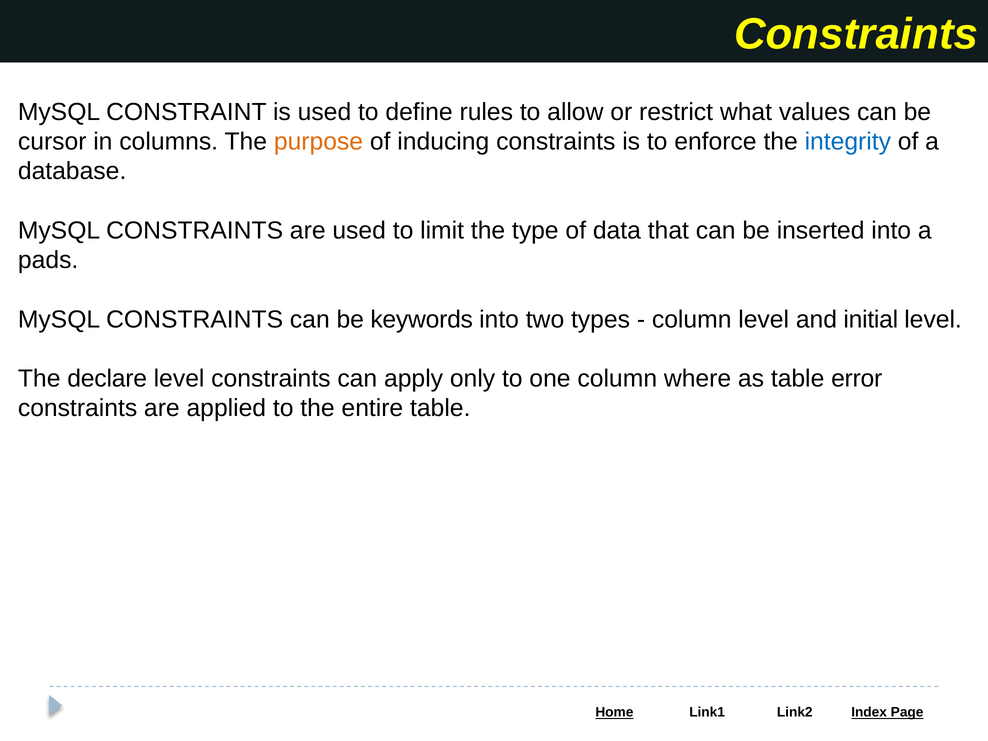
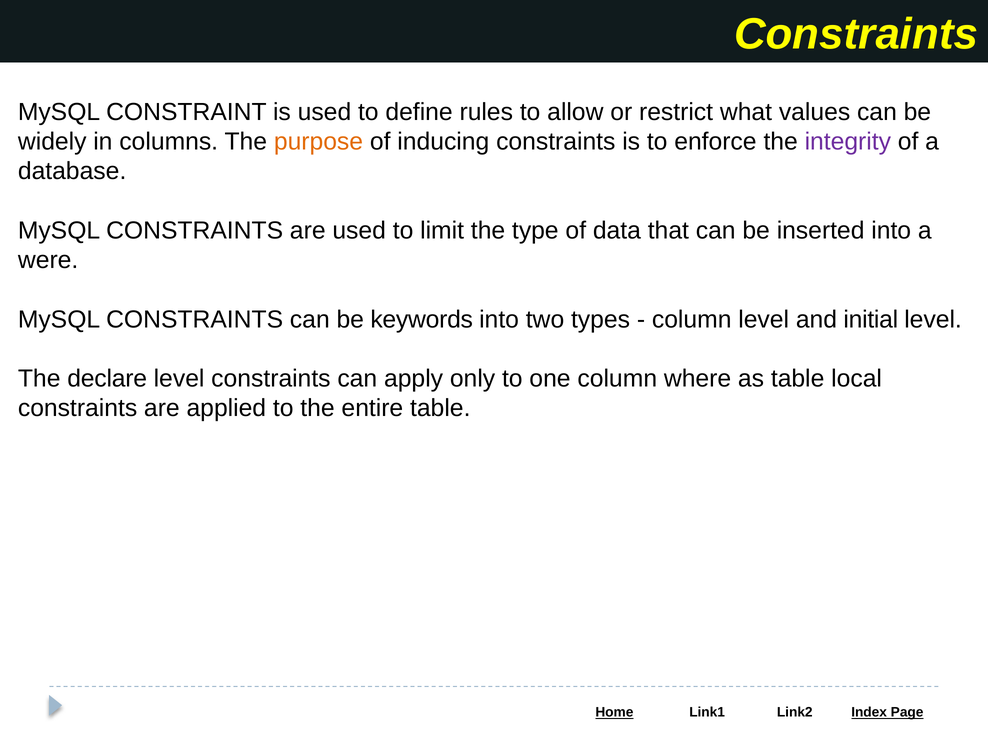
cursor: cursor -> widely
integrity colour: blue -> purple
pads: pads -> were
error: error -> local
